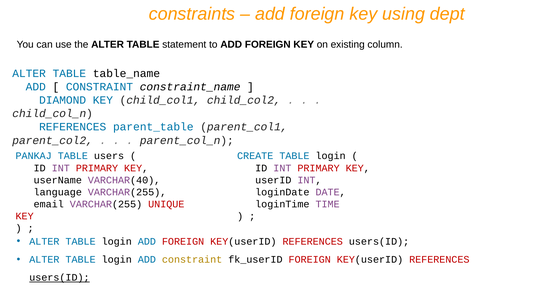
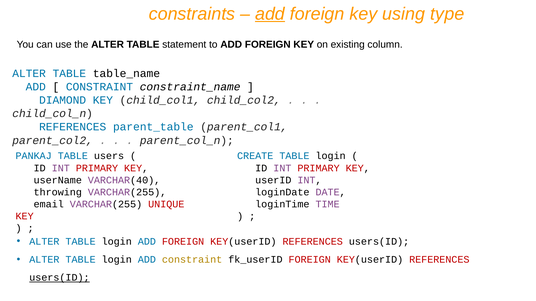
add at (270, 14) underline: none -> present
dept: dept -> type
language: language -> throwing
